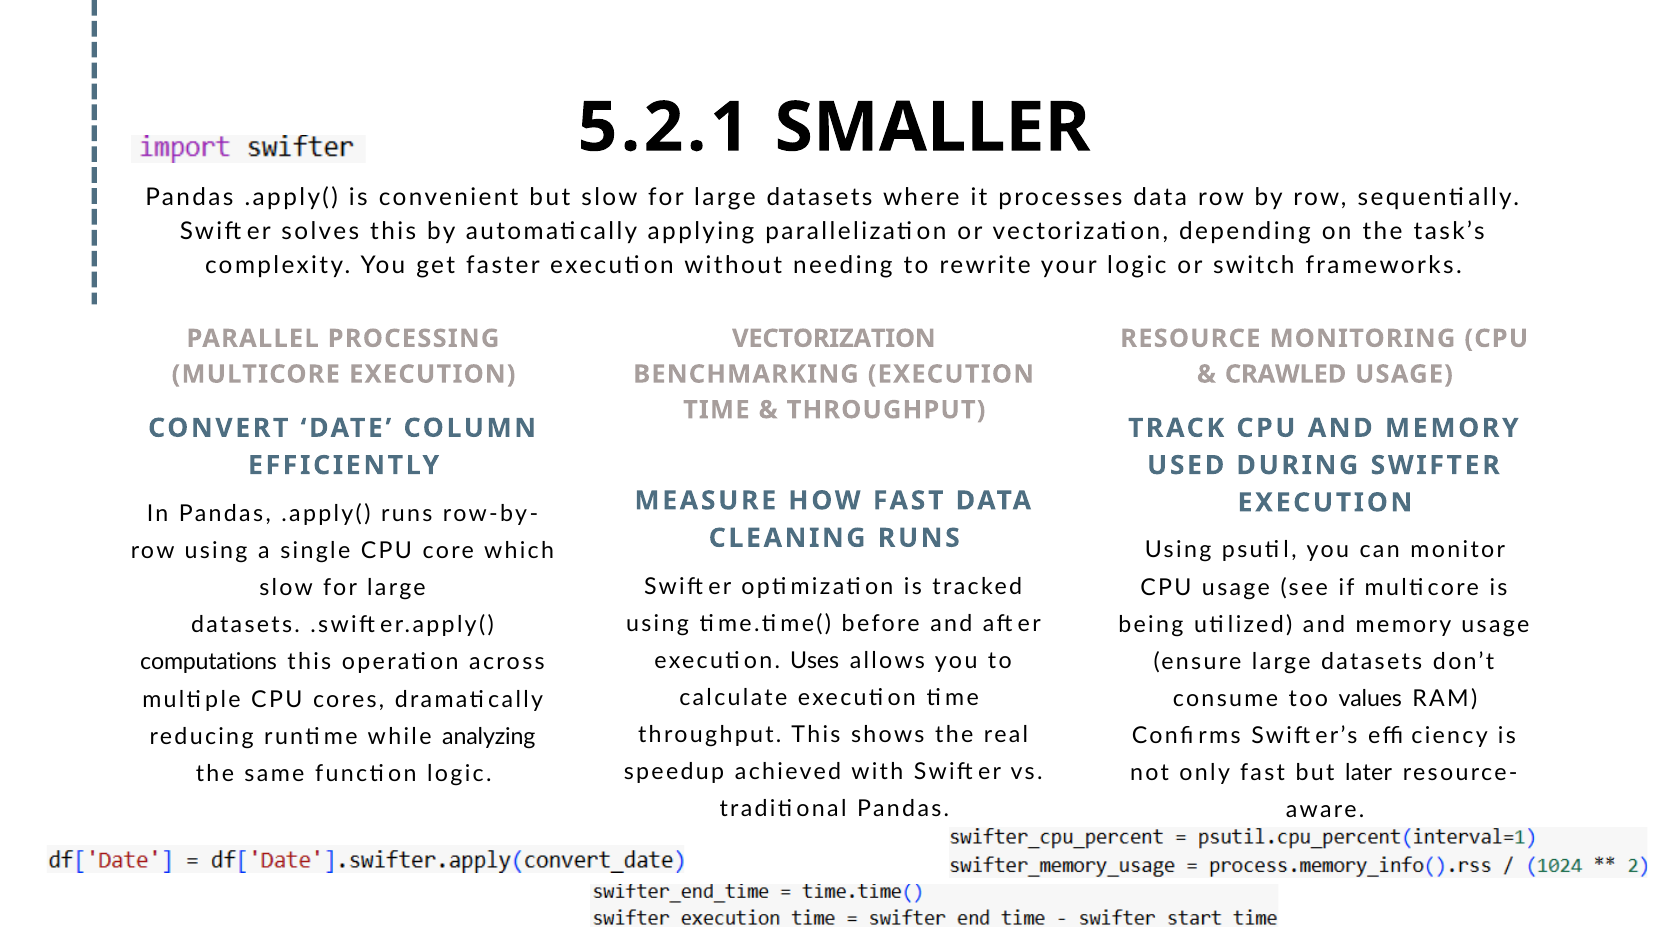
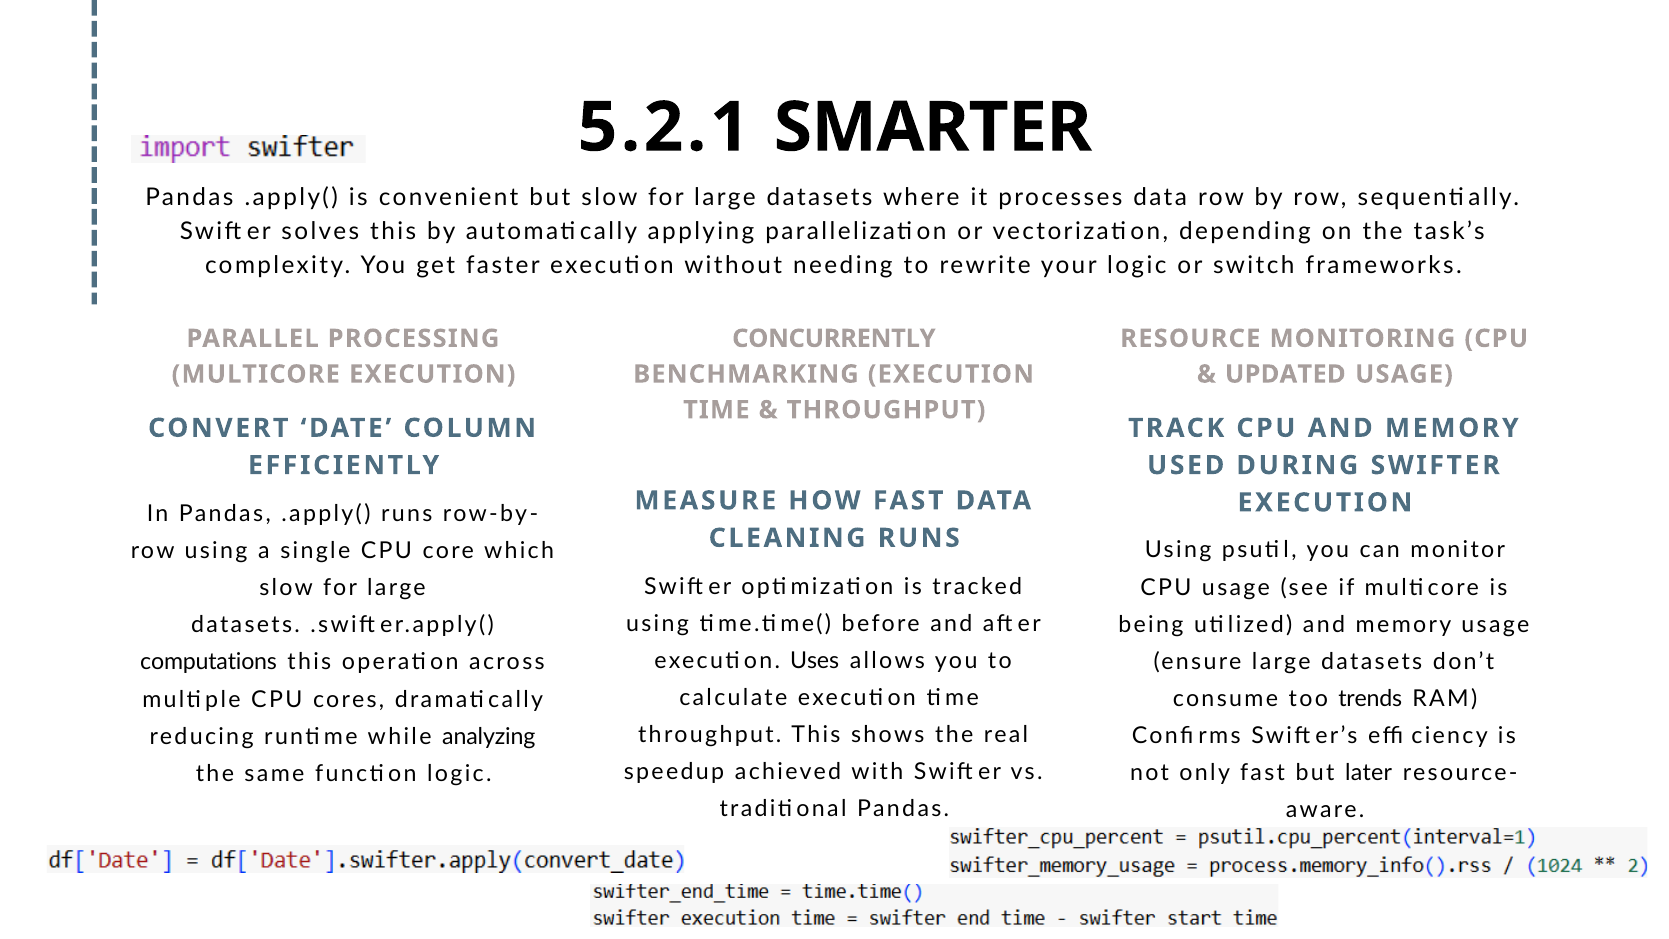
SMALLER: SMALLER -> SMARTER
VECTORIZATION at (834, 338): VECTORIZATION -> CONCURRENTLY
CRAWLED: CRAWLED -> UPDATED
values: values -> trends
